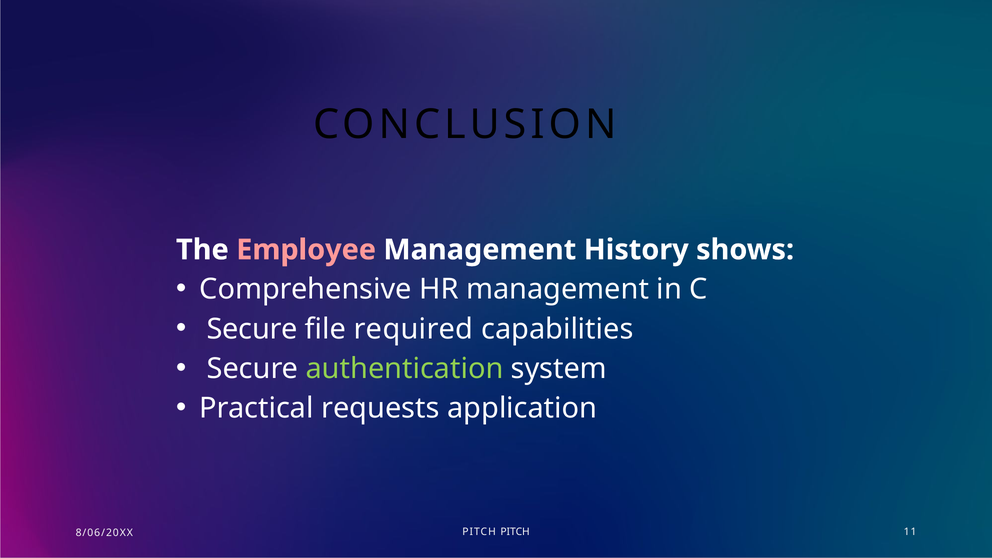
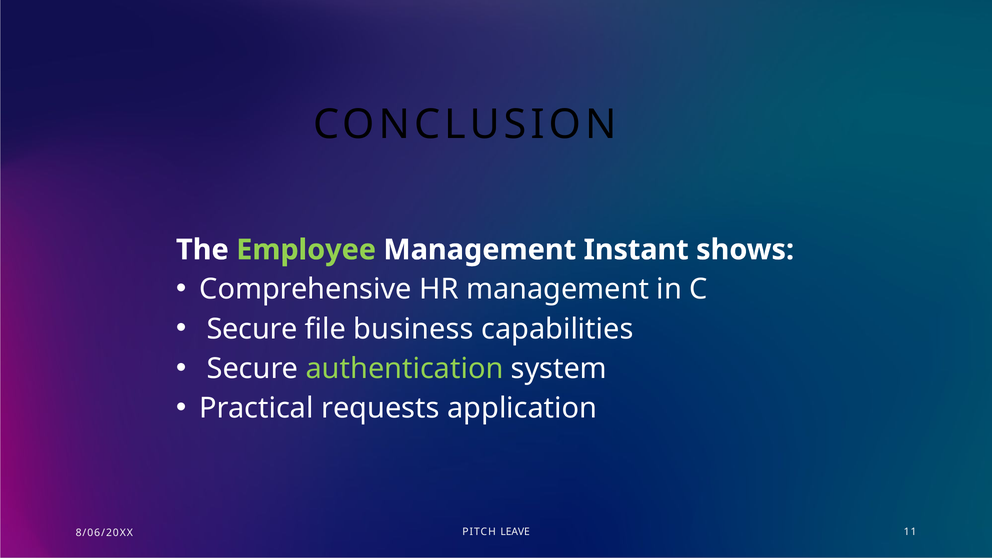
Employee colour: pink -> light green
History: History -> Instant
required: required -> business
PITCH PITCH: PITCH -> LEAVE
